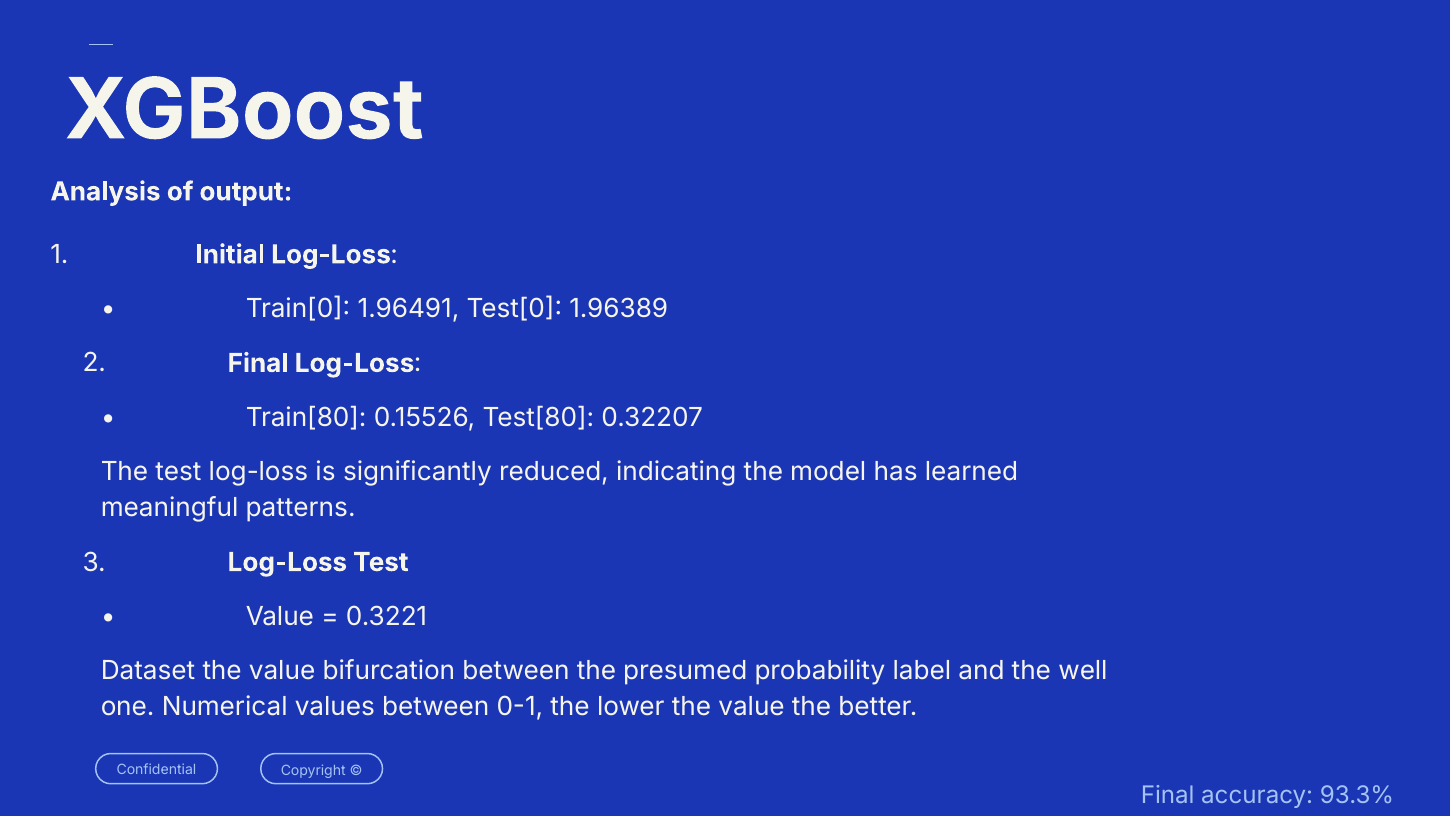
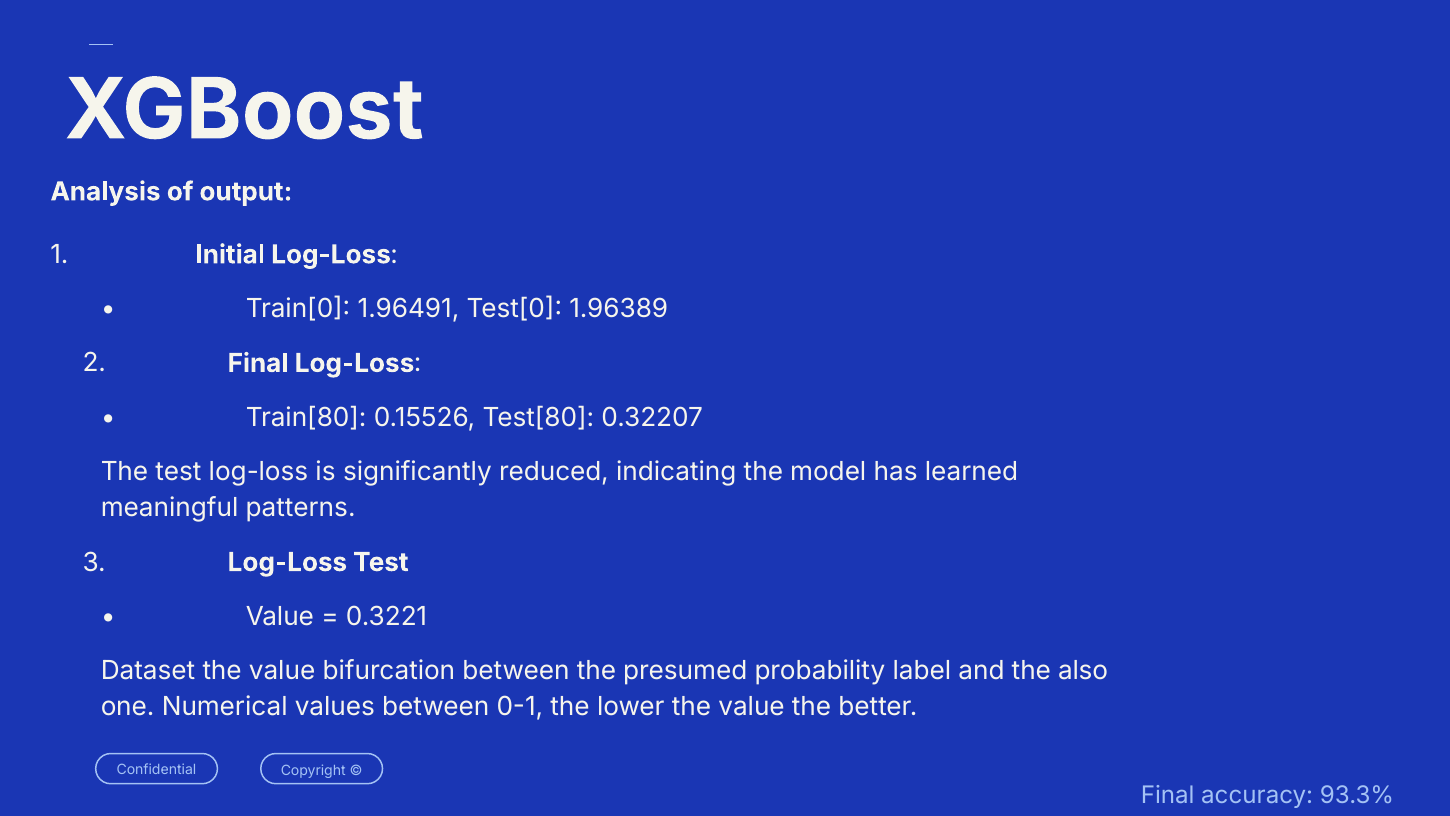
well: well -> also
